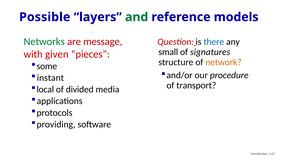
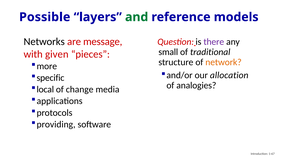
Networks colour: green -> black
there colour: blue -> purple
signatures: signatures -> traditional
some: some -> more
procedure: procedure -> allocation
instant: instant -> specific
transport: transport -> analogies
divided: divided -> change
